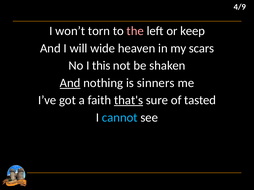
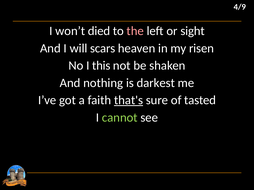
torn: torn -> died
keep: keep -> sight
wide: wide -> scars
scars: scars -> risen
And at (70, 83) underline: present -> none
sinners: sinners -> darkest
cannot colour: light blue -> light green
